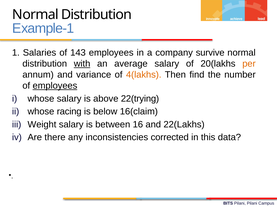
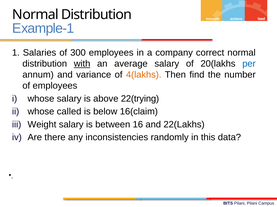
143: 143 -> 300
survive: survive -> correct
per colour: orange -> blue
employees at (55, 86) underline: present -> none
racing: racing -> called
corrected: corrected -> randomly
